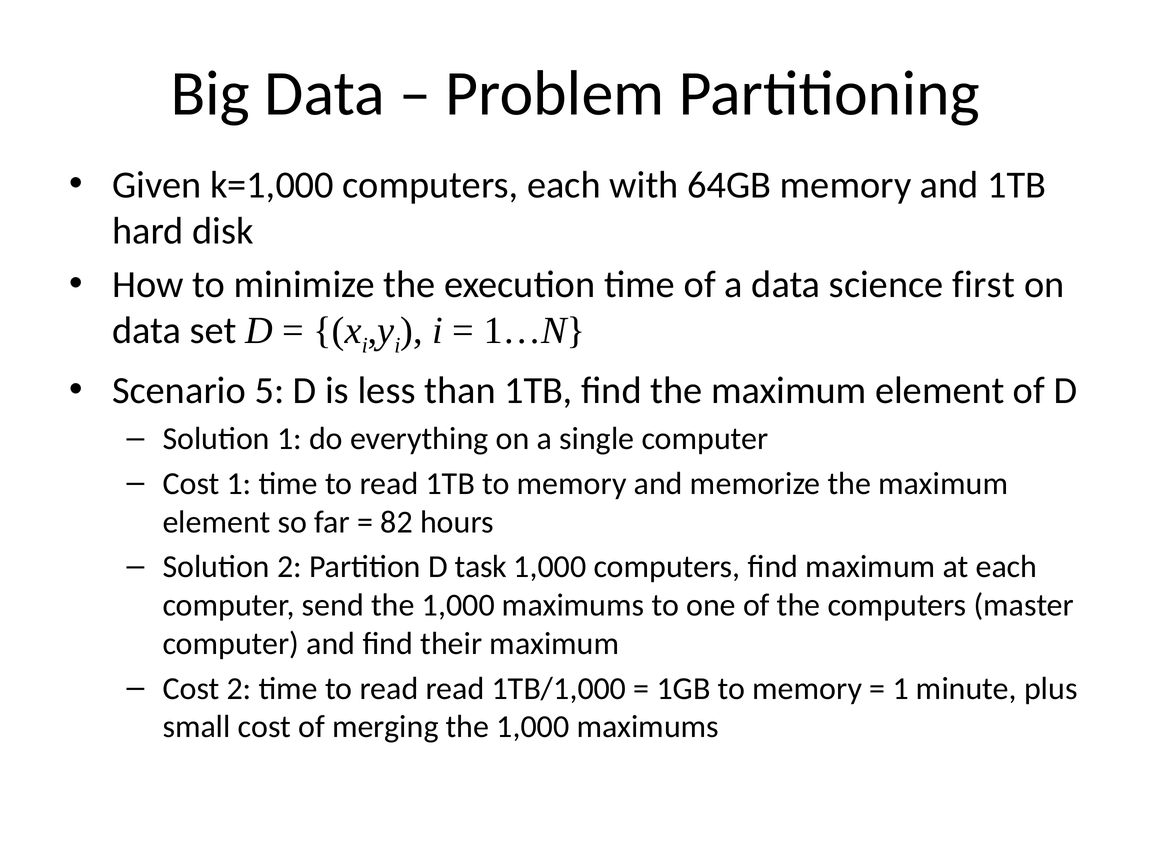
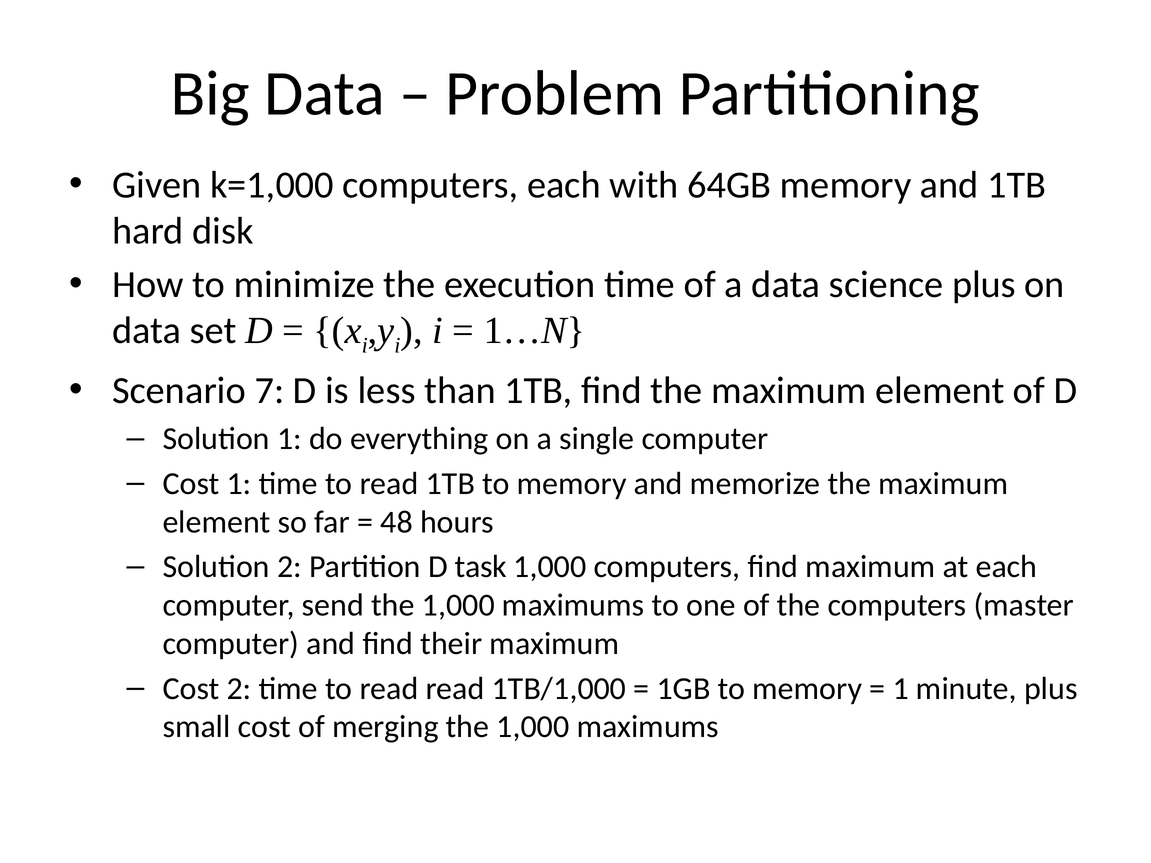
science first: first -> plus
5: 5 -> 7
82: 82 -> 48
